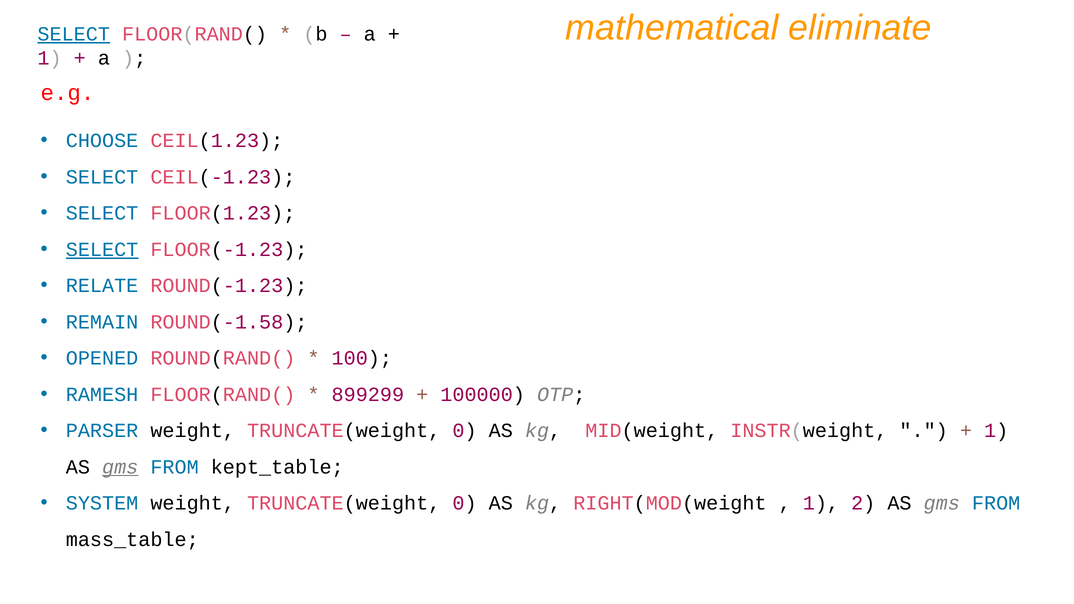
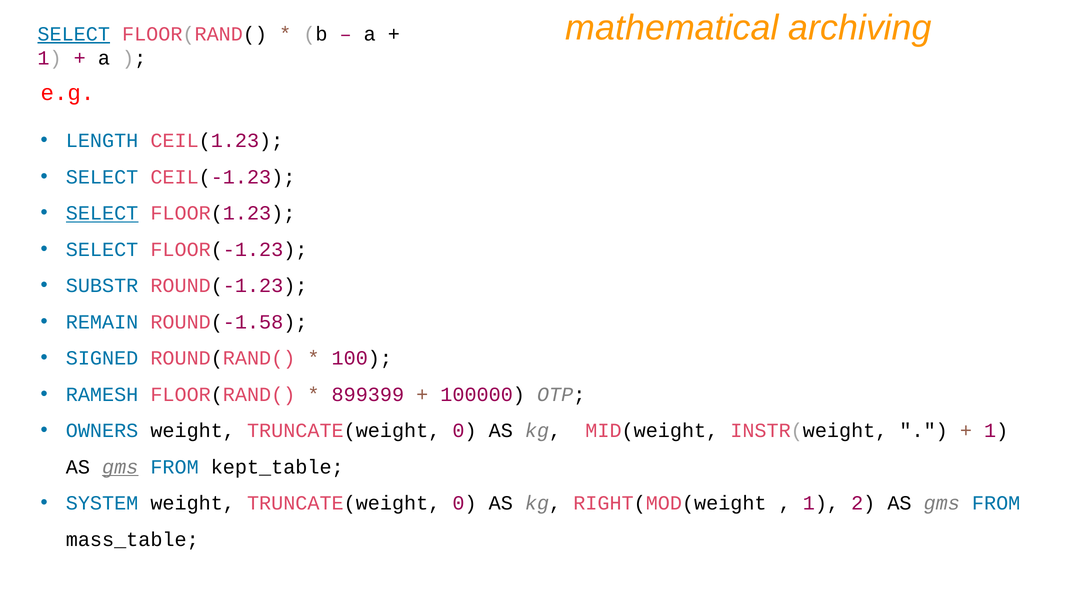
eliminate: eliminate -> archiving
CHOOSE: CHOOSE -> LENGTH
SELECT at (102, 213) underline: none -> present
SELECT at (102, 250) underline: present -> none
RELATE: RELATE -> SUBSTR
OPENED: OPENED -> SIGNED
899299: 899299 -> 899399
PARSER: PARSER -> OWNERS
